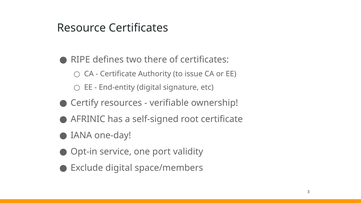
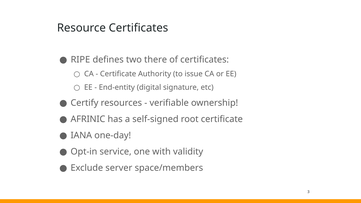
port: port -> with
Exclude digital: digital -> server
